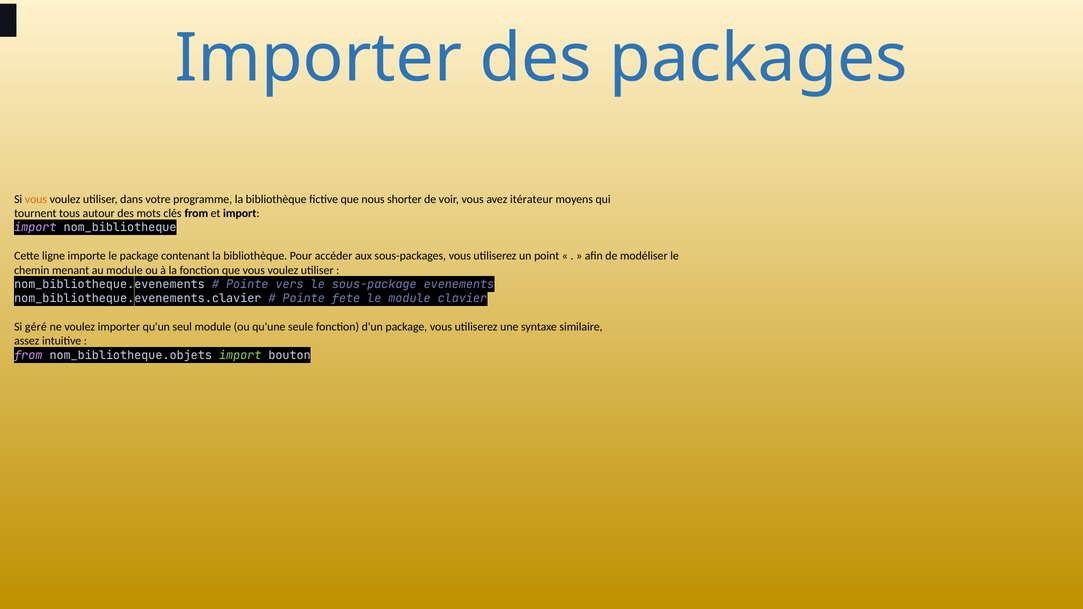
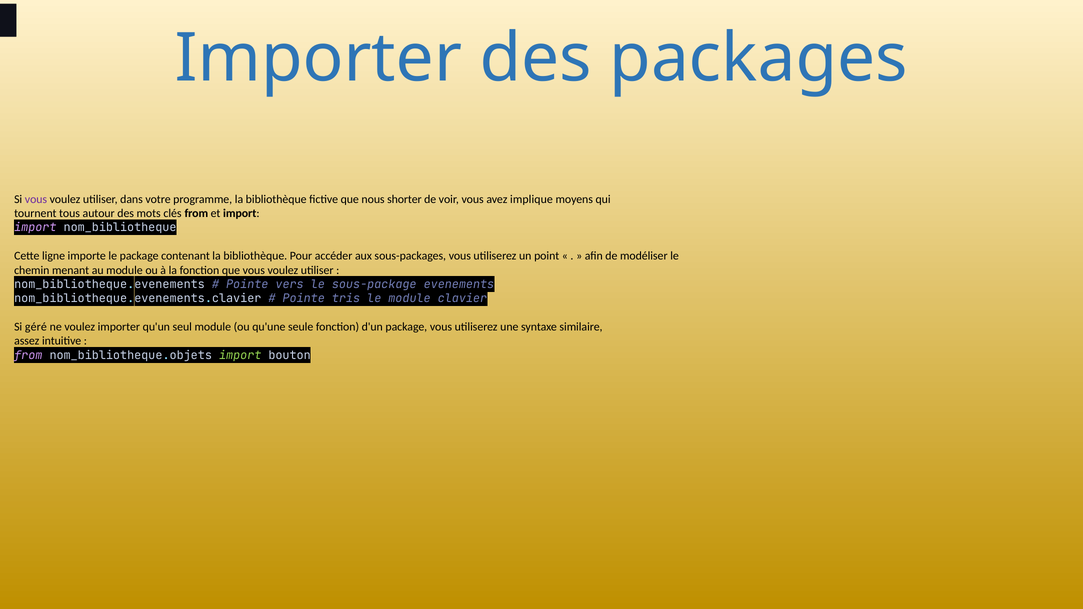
vous at (36, 199) colour: orange -> purple
itérateur: itérateur -> implique
fete: fete -> tris
